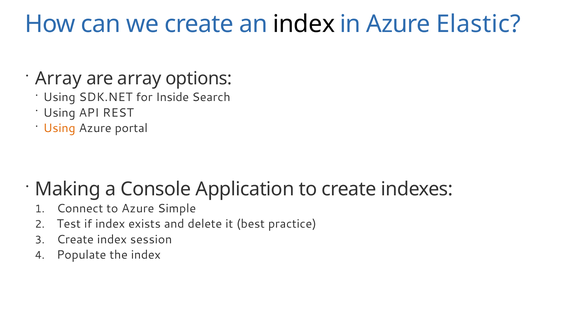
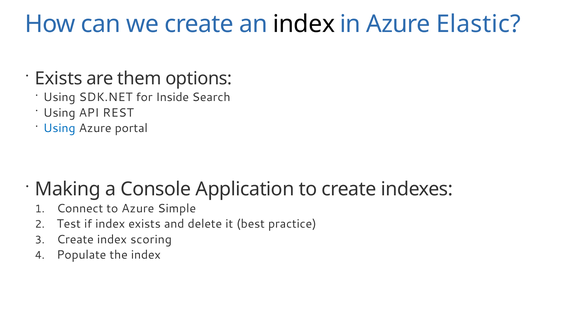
Array at (58, 79): Array -> Exists
are array: array -> them
Using at (59, 128) colour: orange -> blue
session: session -> scoring
